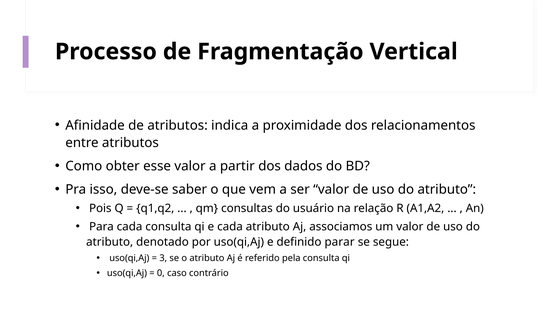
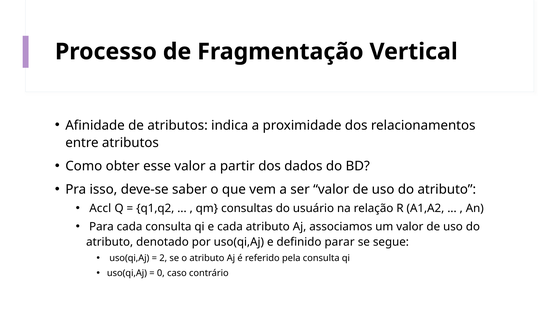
Pois: Pois -> Accl
3: 3 -> 2
